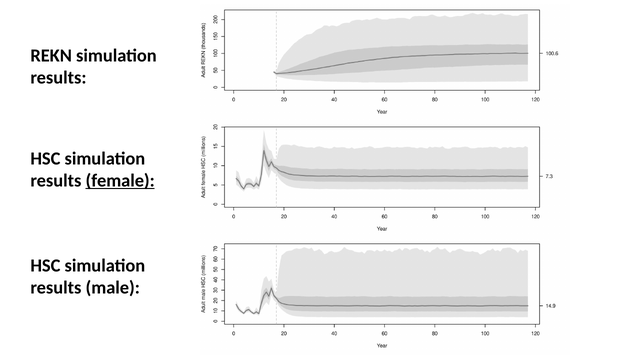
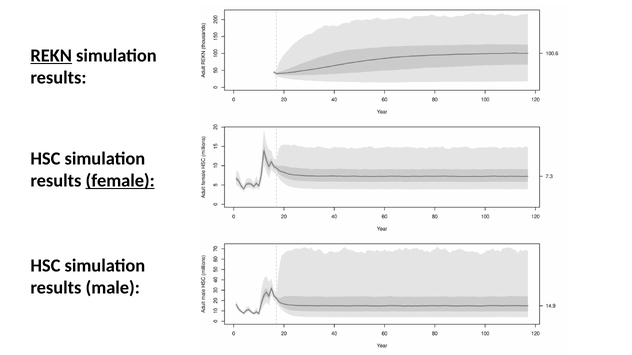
REKN underline: none -> present
